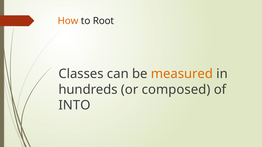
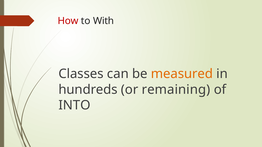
How colour: orange -> red
Root: Root -> With
composed: composed -> remaining
